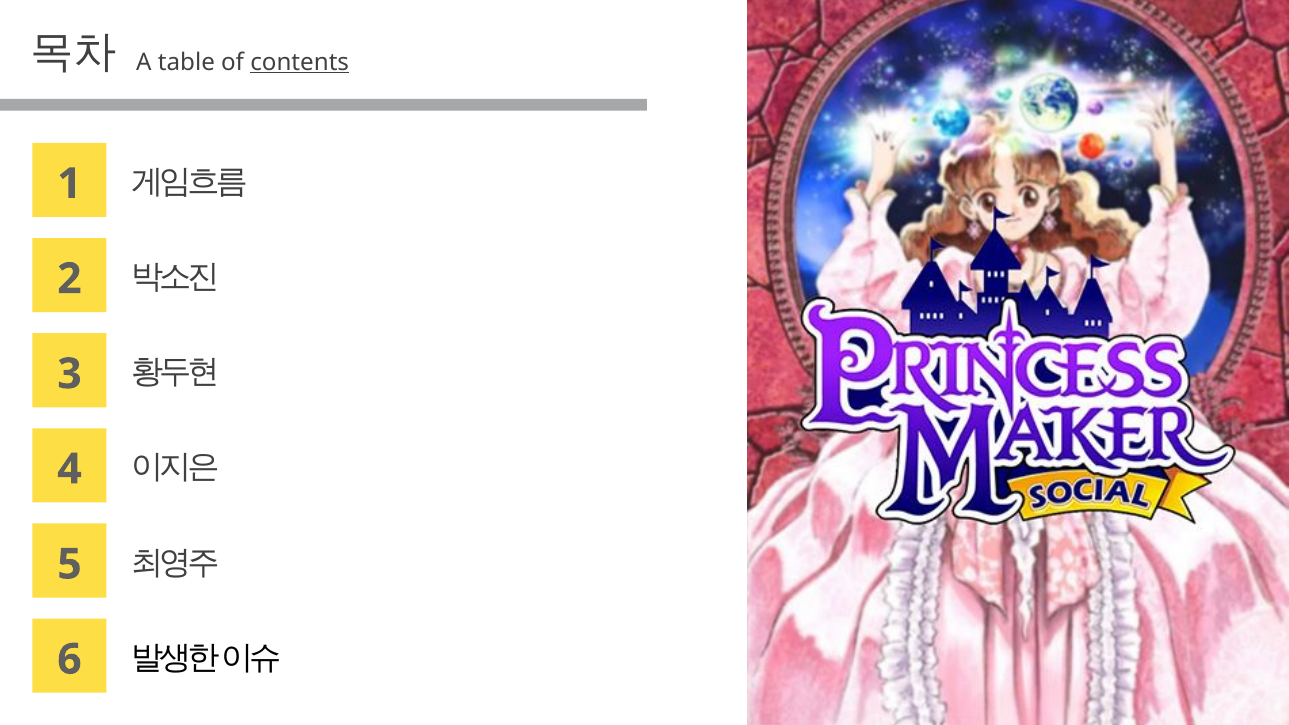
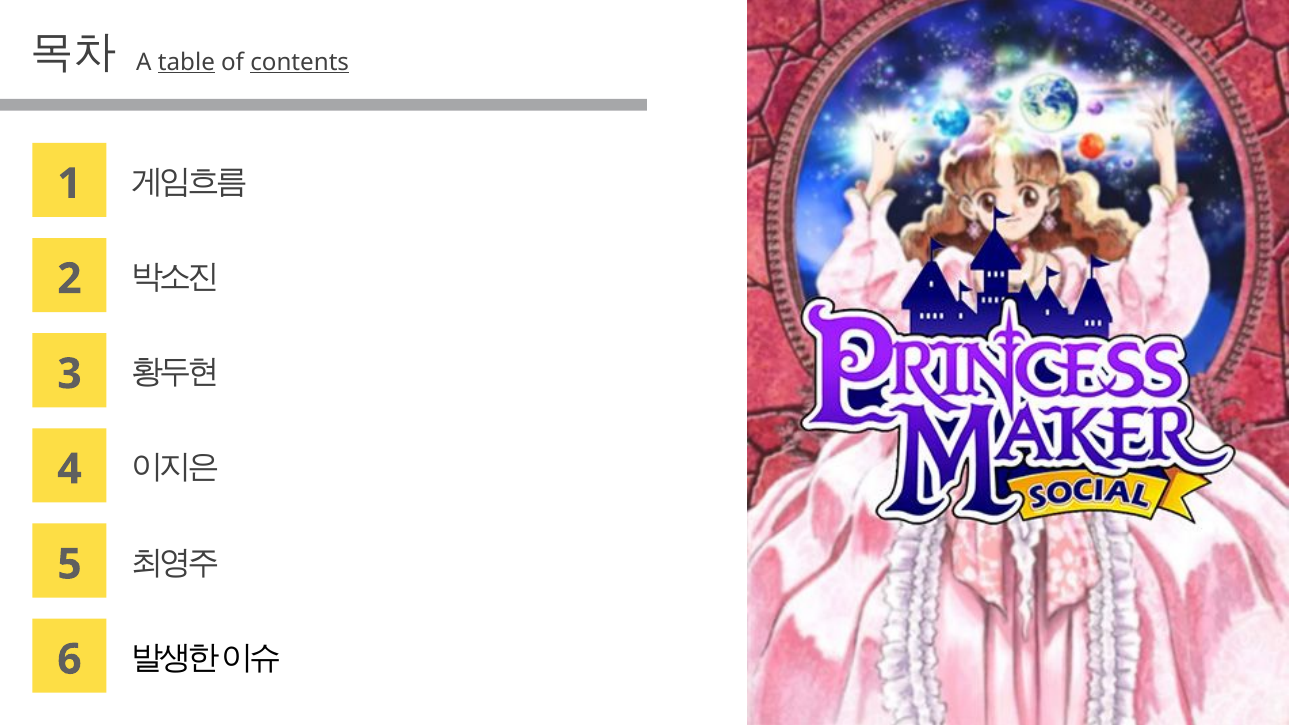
table underline: none -> present
